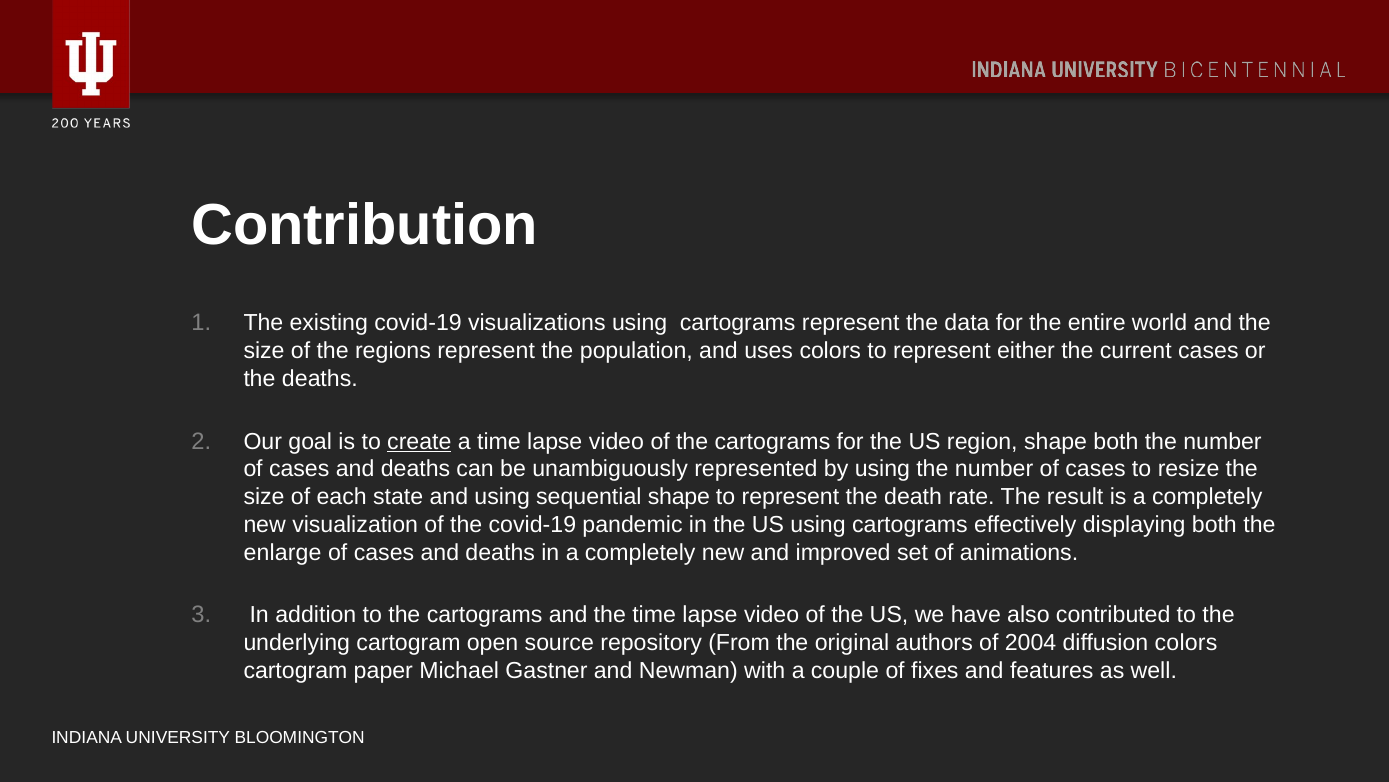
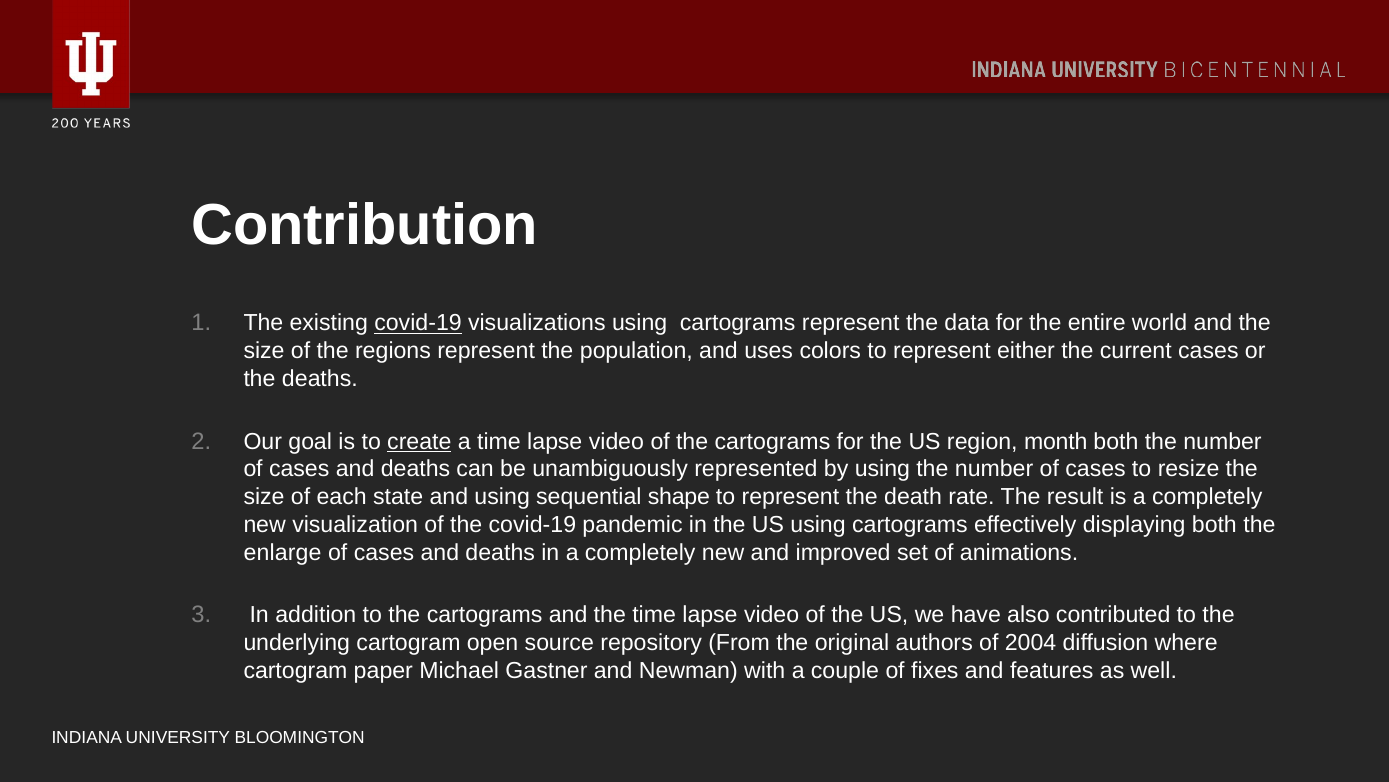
covid-19 at (418, 323) underline: none -> present
region shape: shape -> month
diffusion colors: colors -> where
